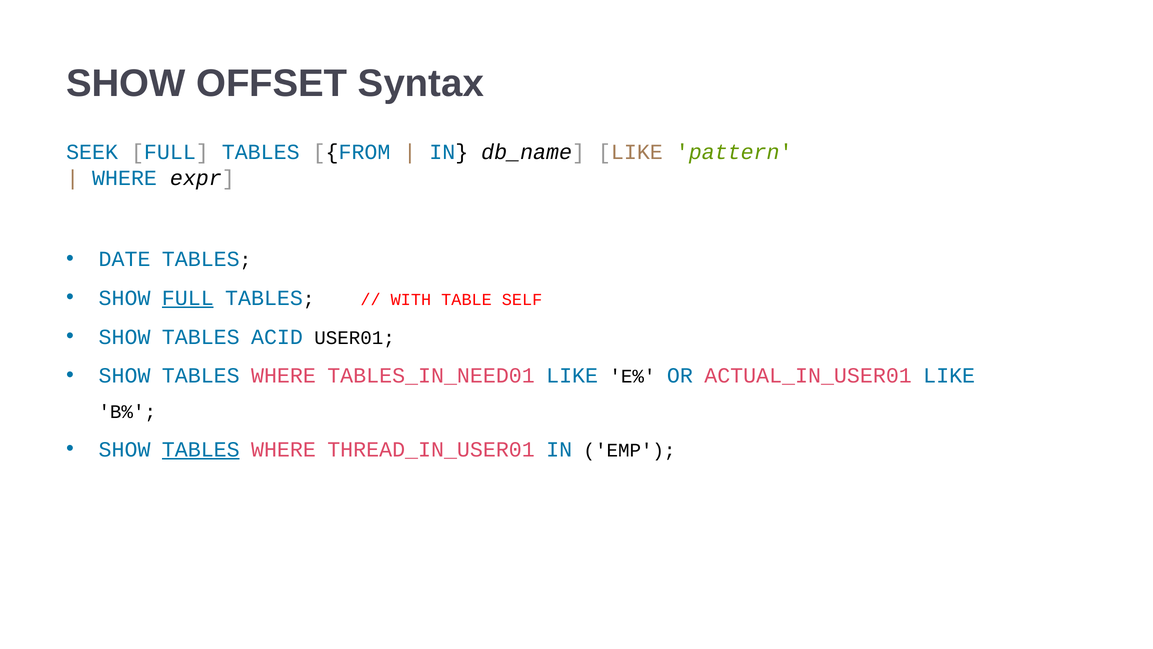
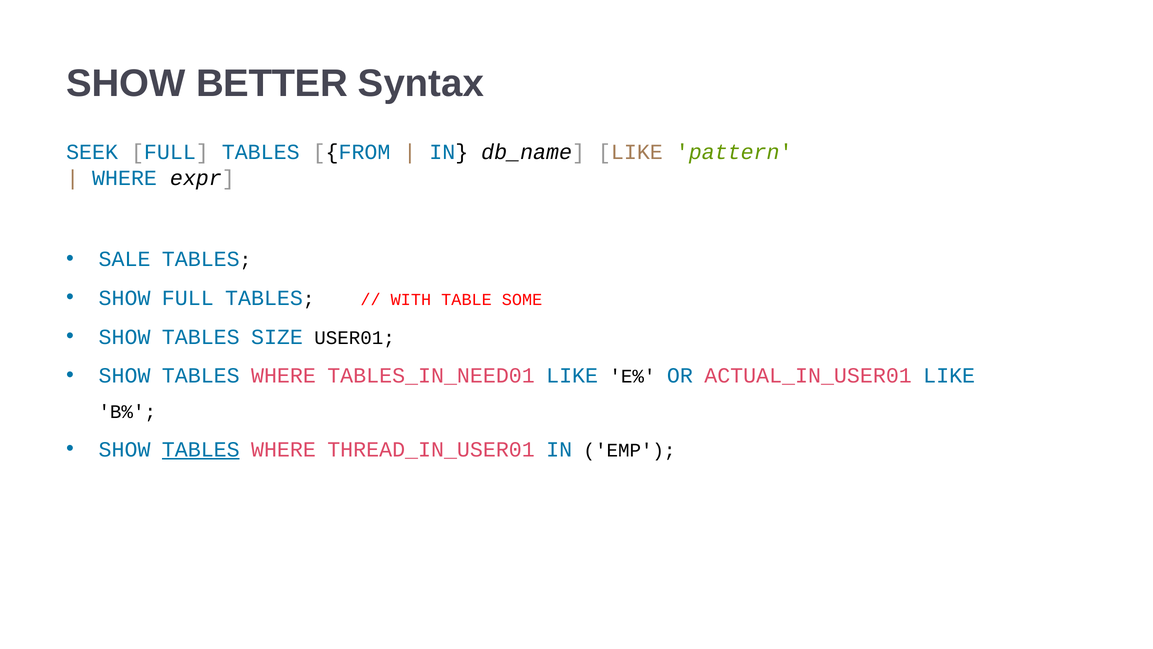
OFFSET: OFFSET -> BETTER
DATE: DATE -> SALE
FULL at (188, 298) underline: present -> none
SELF: SELF -> SOME
ACID: ACID -> SIZE
